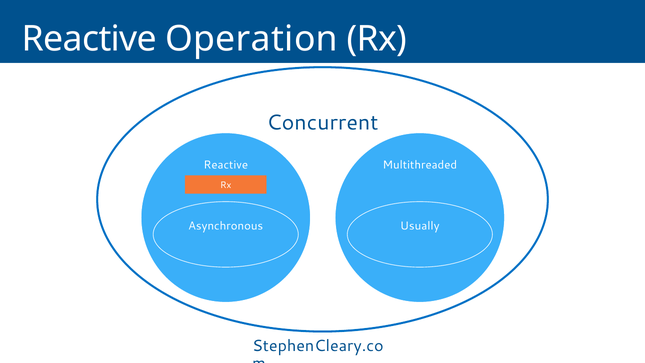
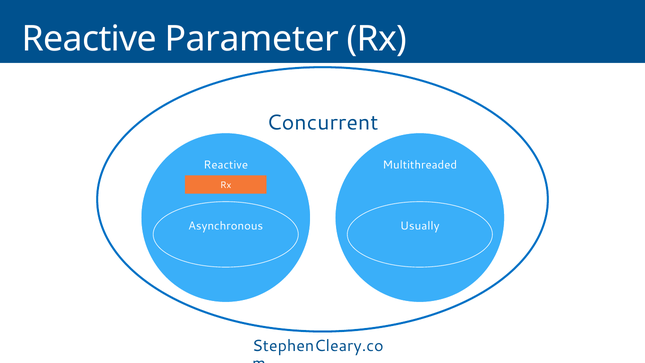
Operation: Operation -> Parameter
